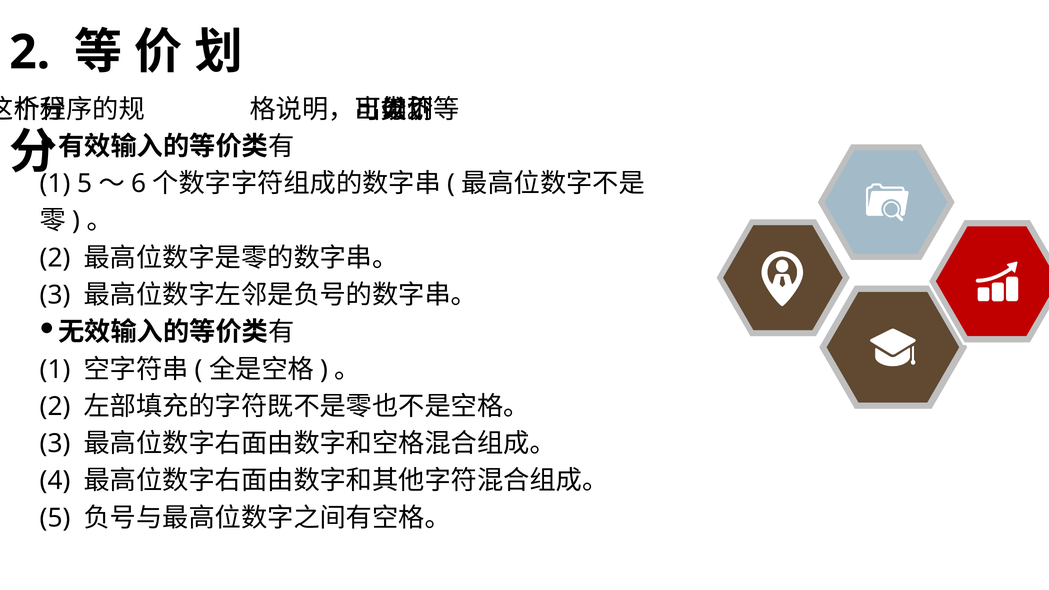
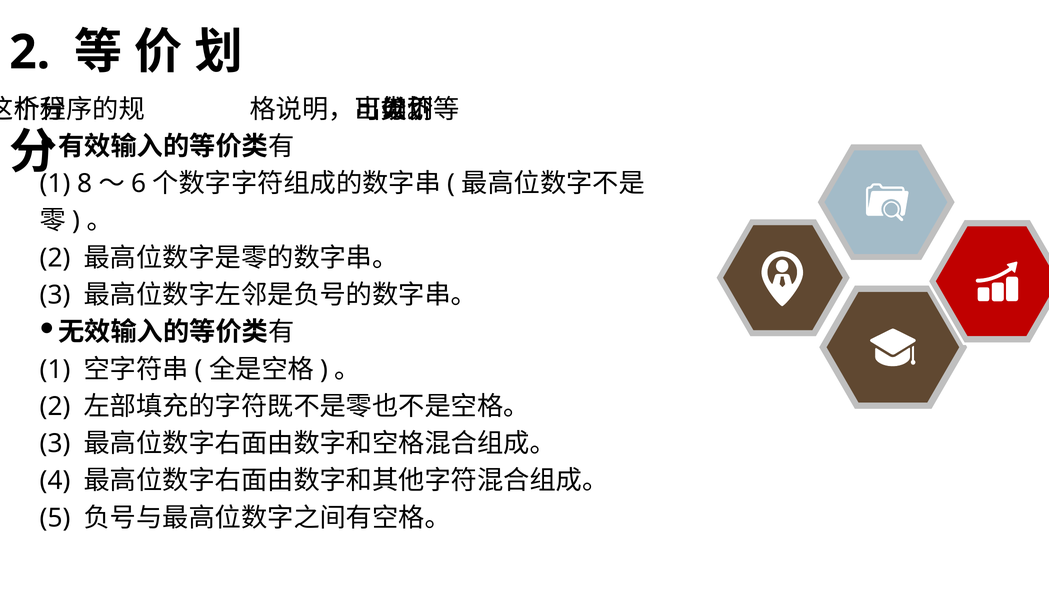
1 5: 5 -> 8
